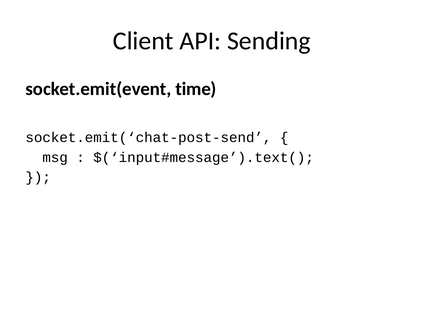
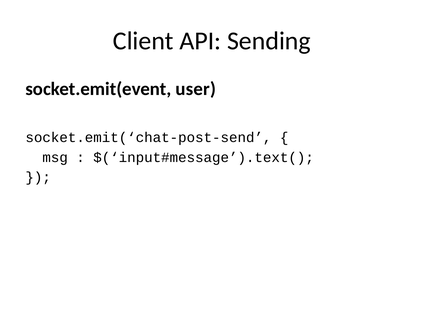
time: time -> user
